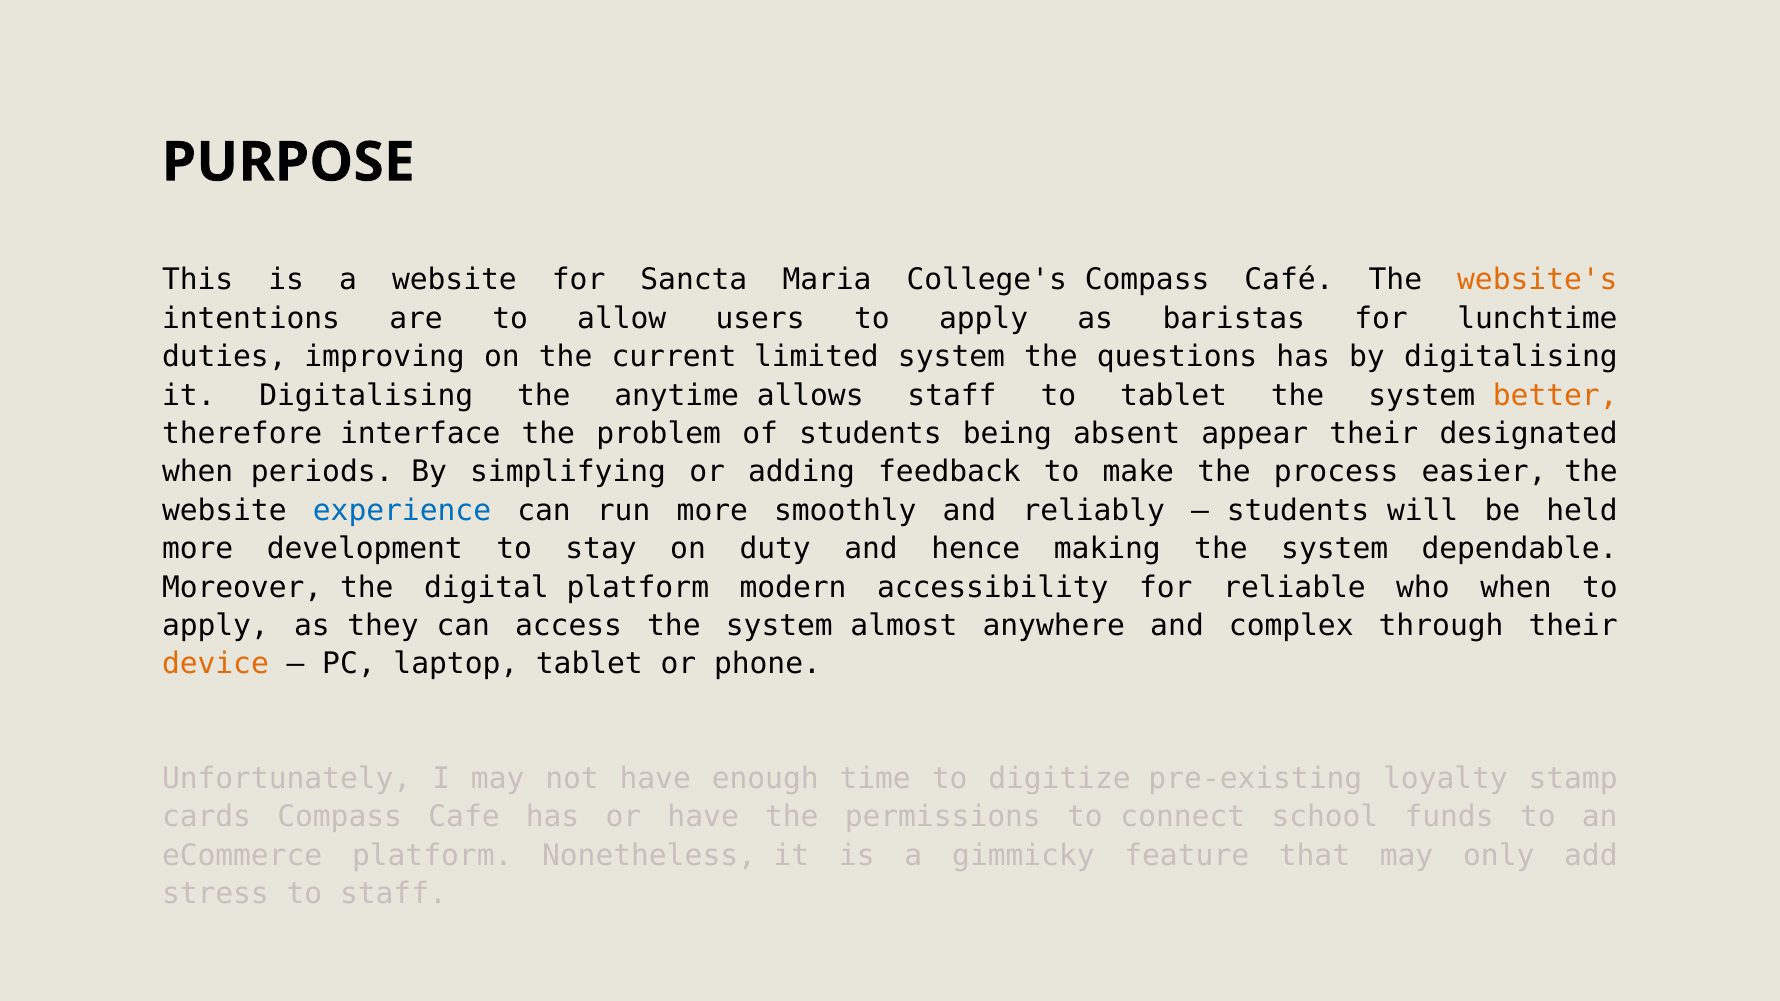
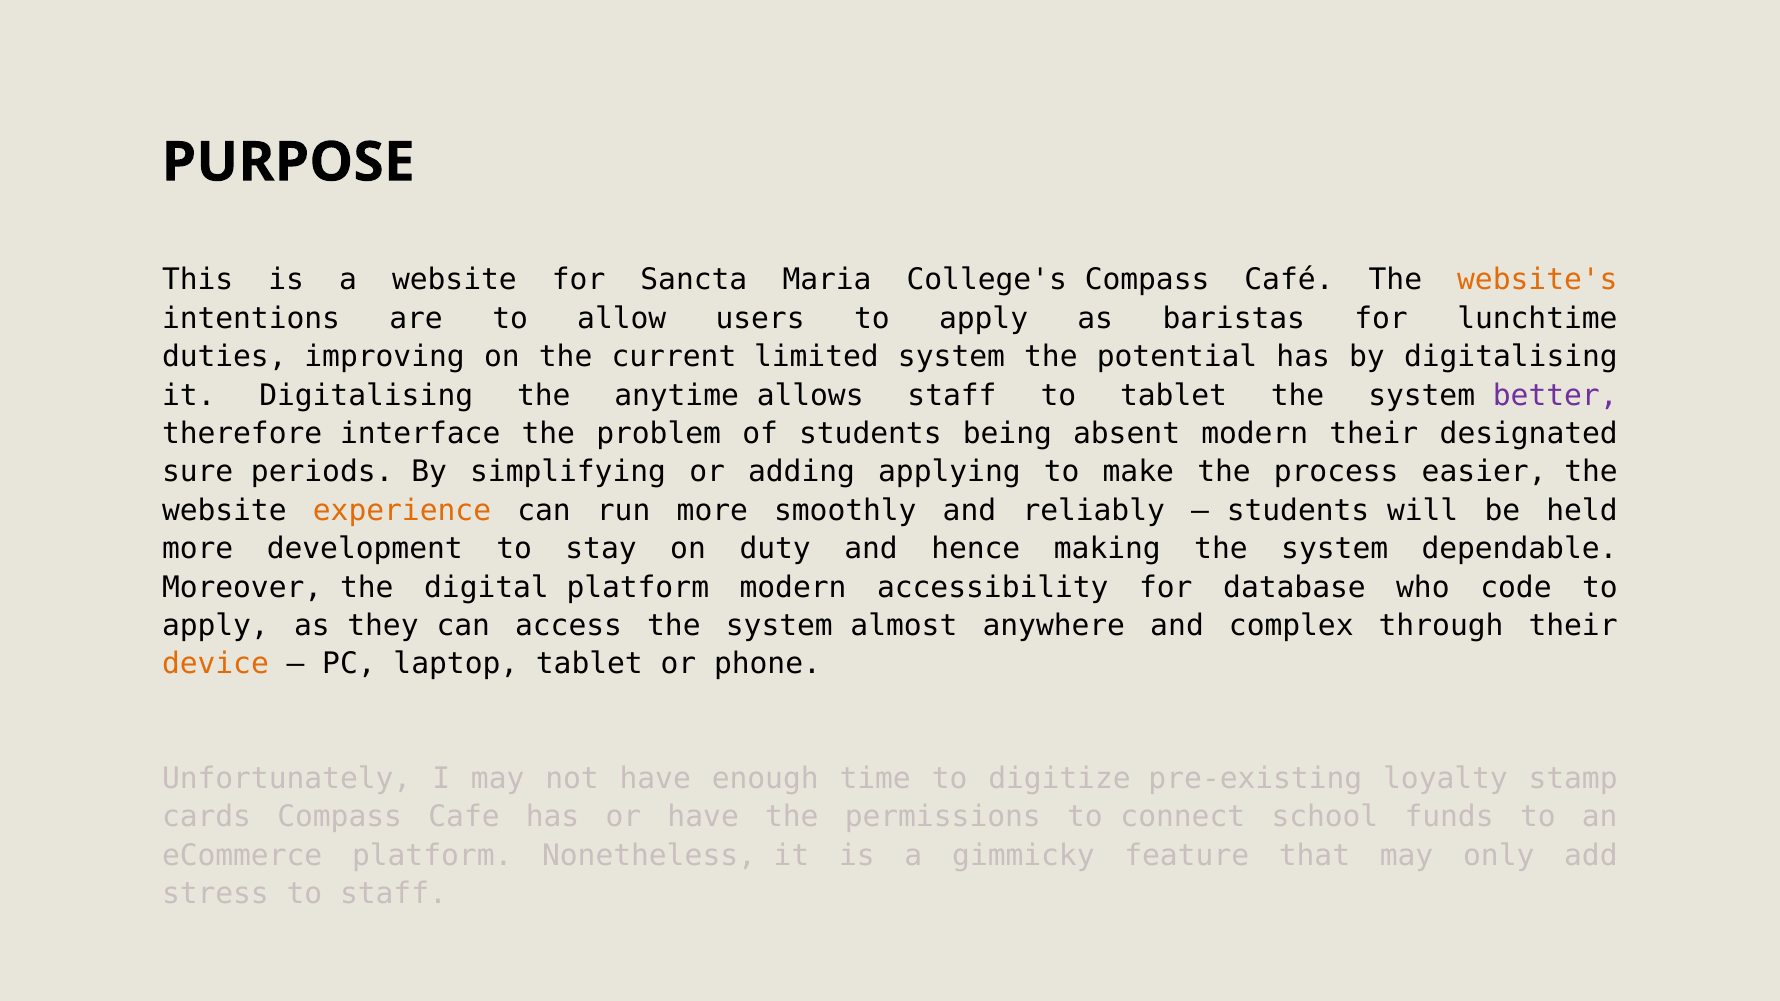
questions: questions -> potential
better colour: orange -> purple
absent appear: appear -> modern
when at (198, 472): when -> sure
feedback: feedback -> applying
experience colour: blue -> orange
reliable: reliable -> database
who when: when -> code
